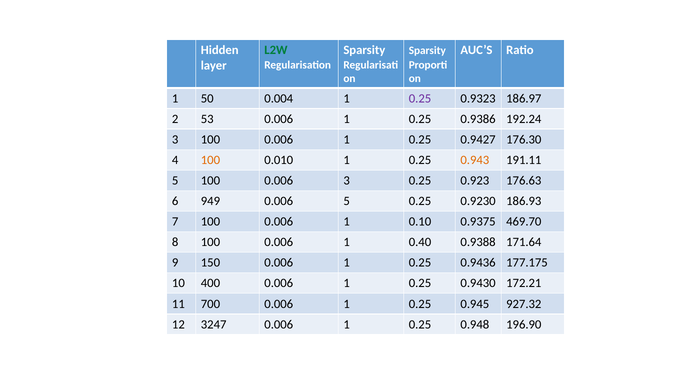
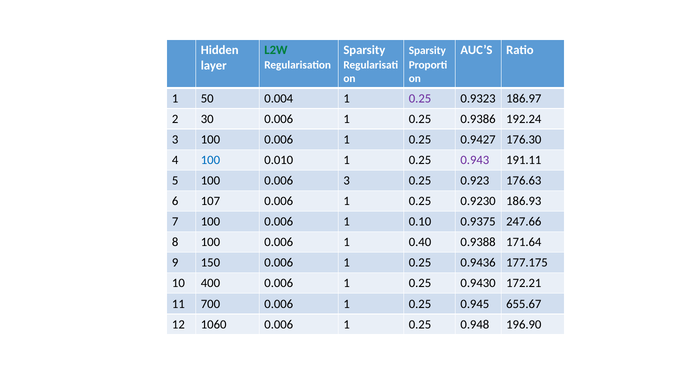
53: 53 -> 30
100 at (210, 160) colour: orange -> blue
0.943 colour: orange -> purple
949: 949 -> 107
5 at (347, 201): 5 -> 1
469.70: 469.70 -> 247.66
927.32: 927.32 -> 655.67
3247: 3247 -> 1060
